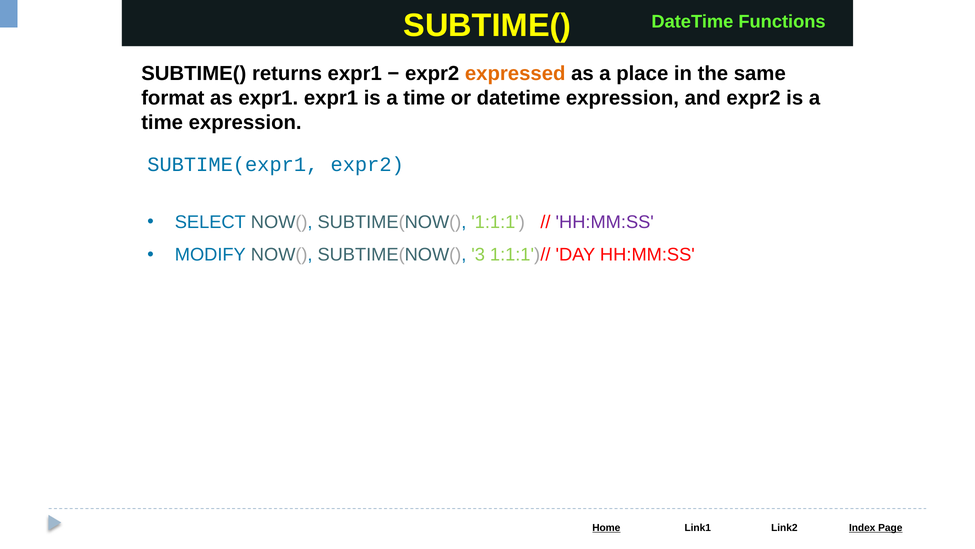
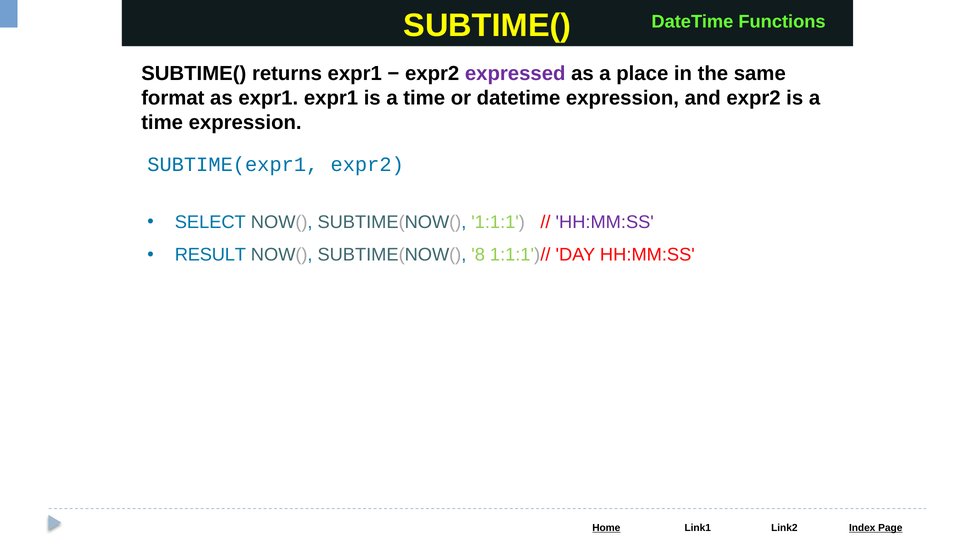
expressed colour: orange -> purple
MODIFY: MODIFY -> RESULT
3: 3 -> 8
